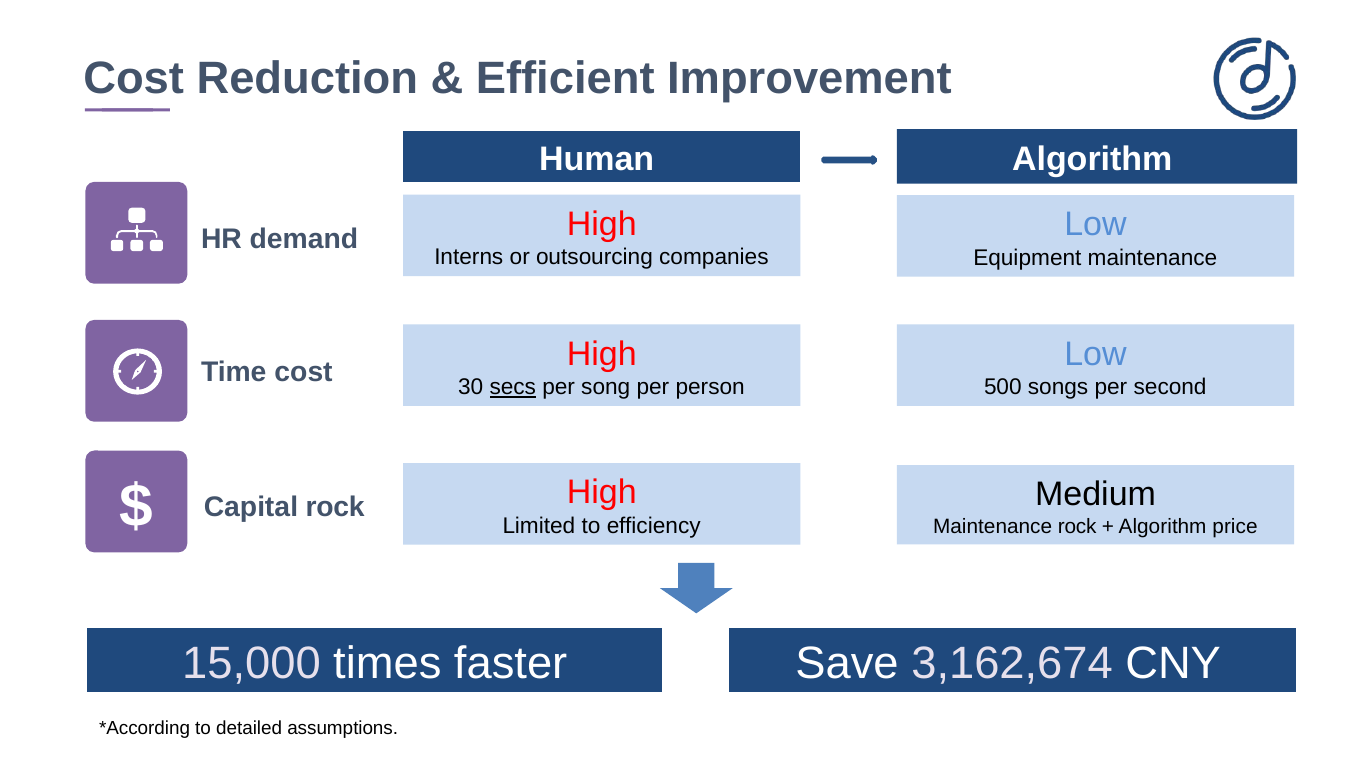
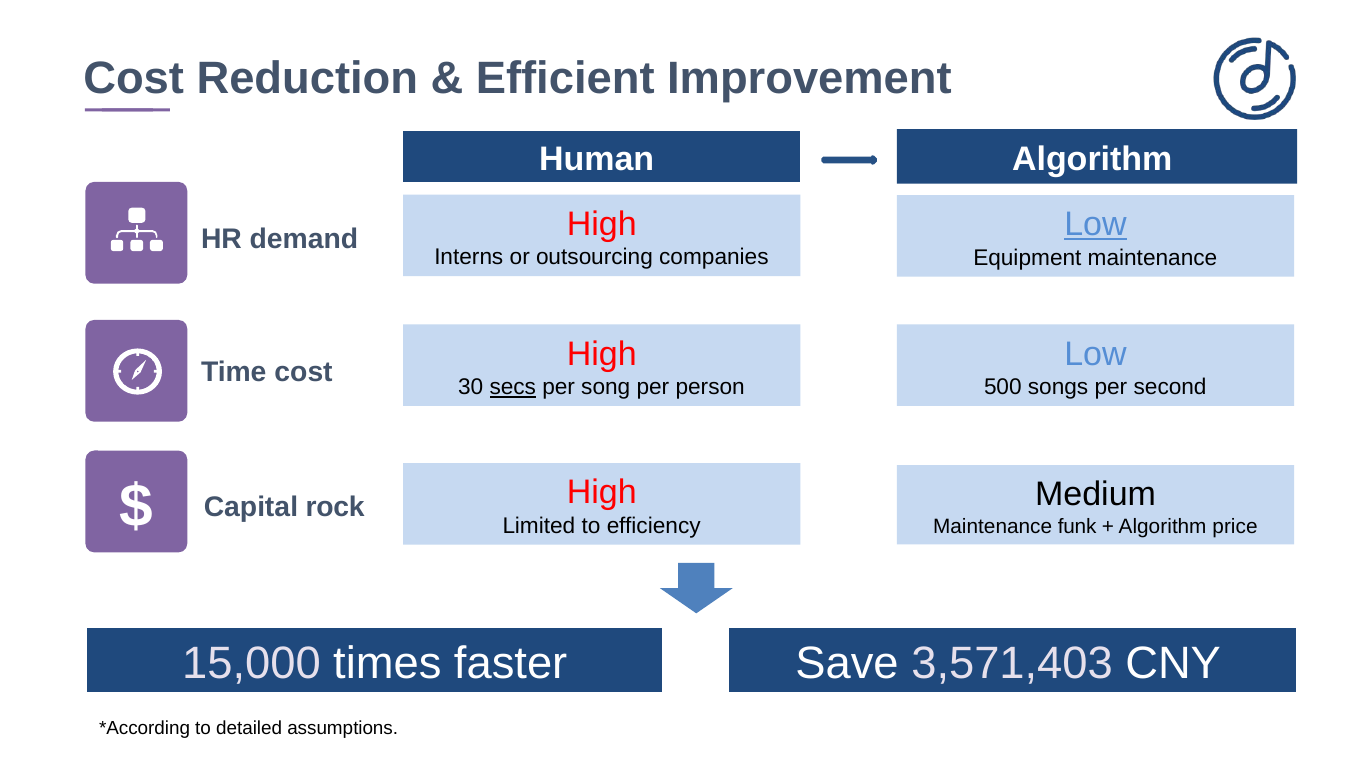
Low at (1096, 225) underline: none -> present
Maintenance rock: rock -> funk
3,162,674: 3,162,674 -> 3,571,403
